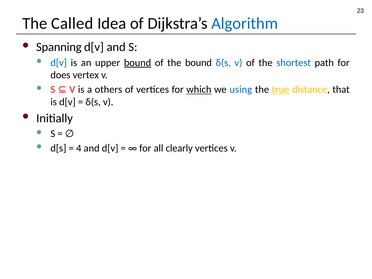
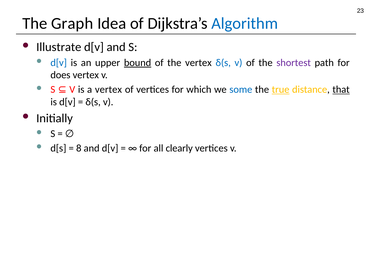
Called: Called -> Graph
Spanning: Spanning -> Illustrate
the bound: bound -> vertex
shortest colour: blue -> purple
a others: others -> vertex
which underline: present -> none
using: using -> some
that underline: none -> present
4: 4 -> 8
